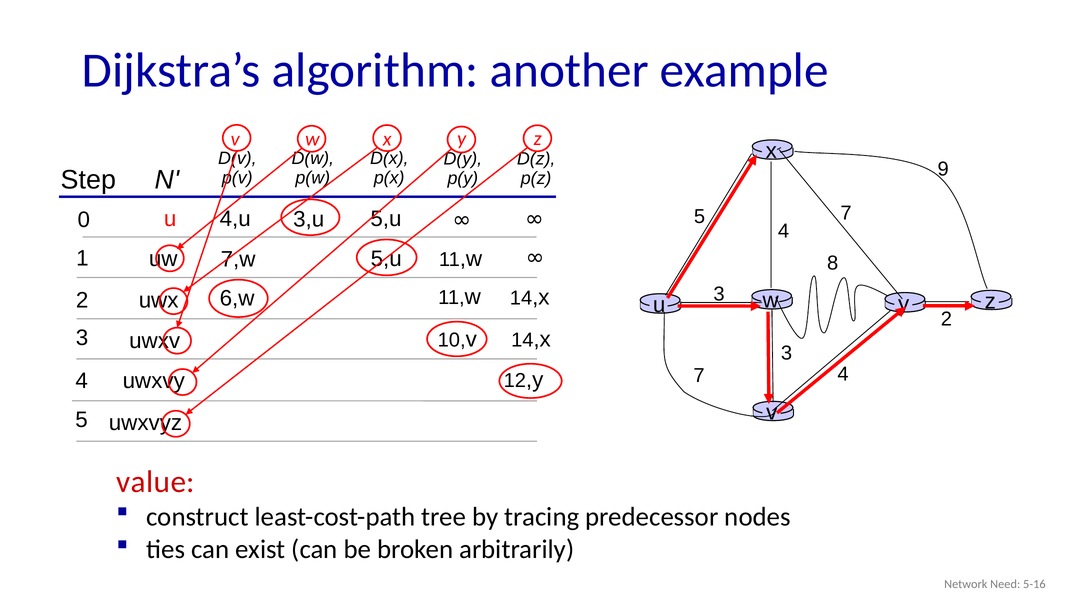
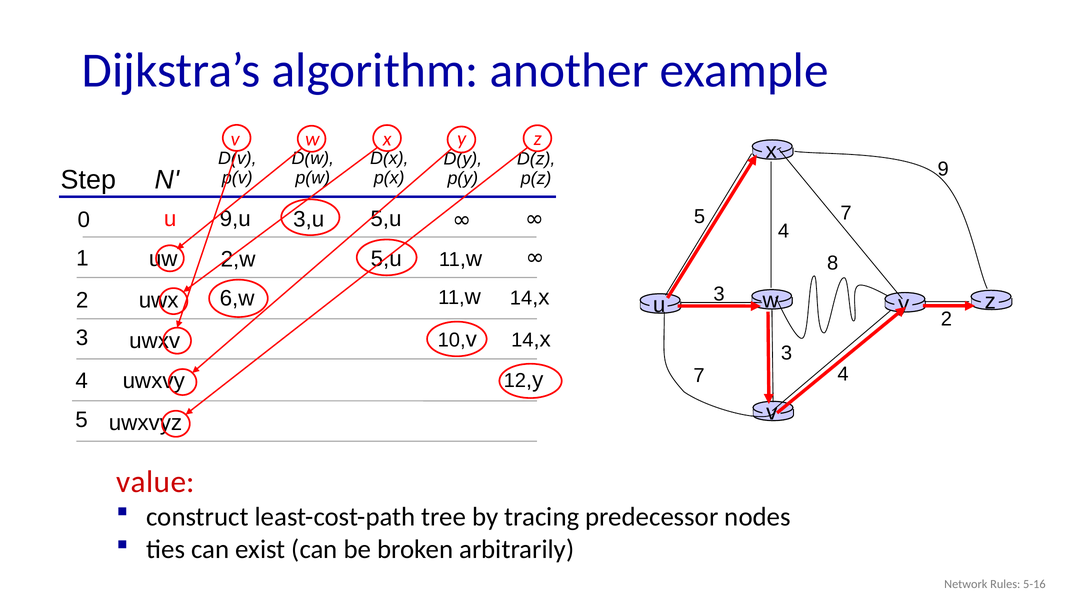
4,u: 4,u -> 9,u
7,w: 7,w -> 2,w
Need: Need -> Rules
